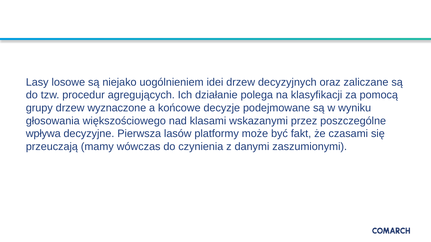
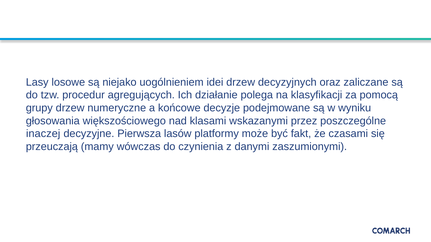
wyznaczone: wyznaczone -> numeryczne
wpływa: wpływa -> inaczej
